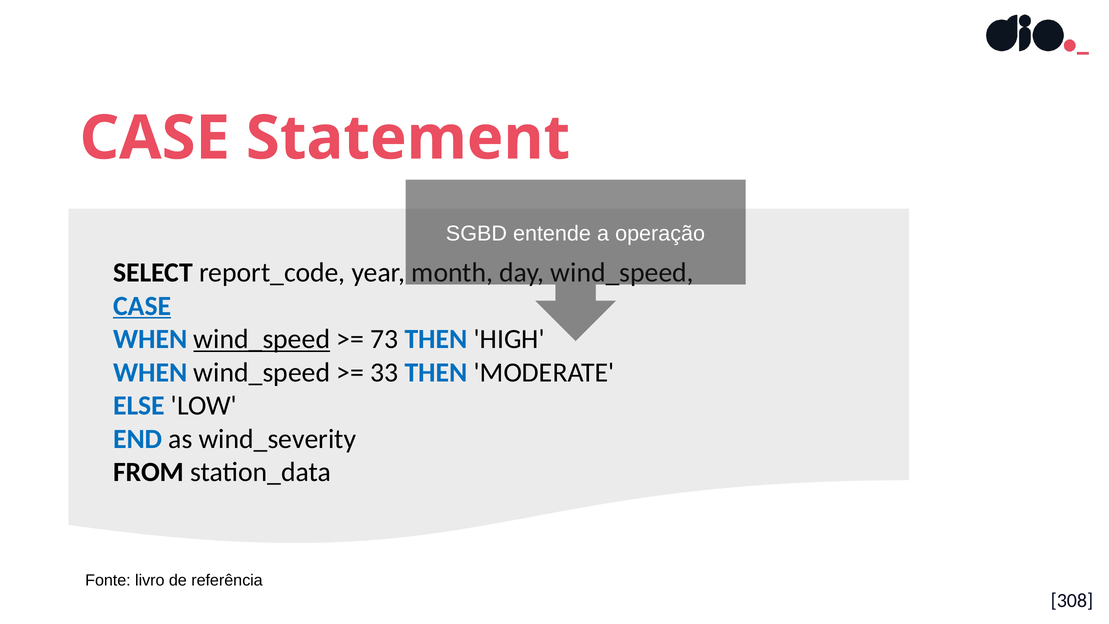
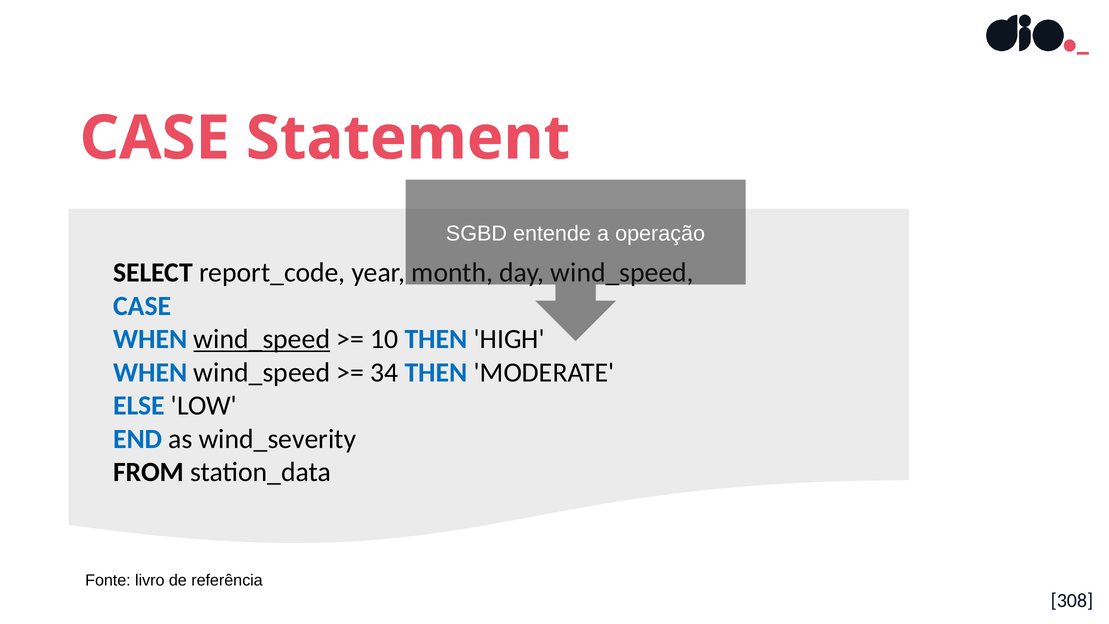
CASE at (142, 306) underline: present -> none
73: 73 -> 10
33: 33 -> 34
